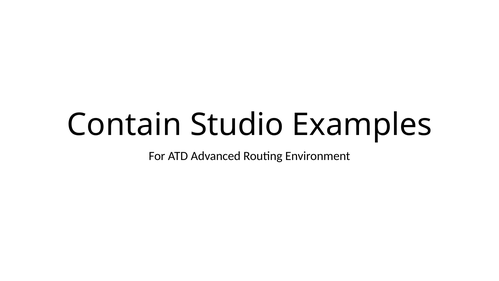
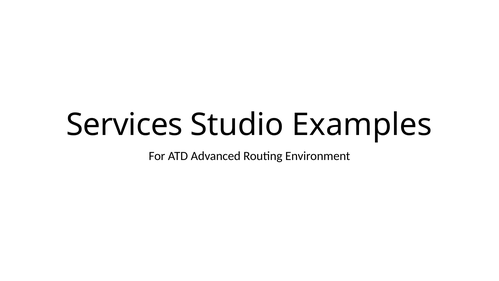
Contain: Contain -> Services
